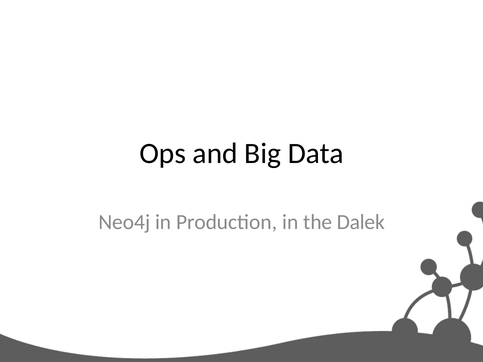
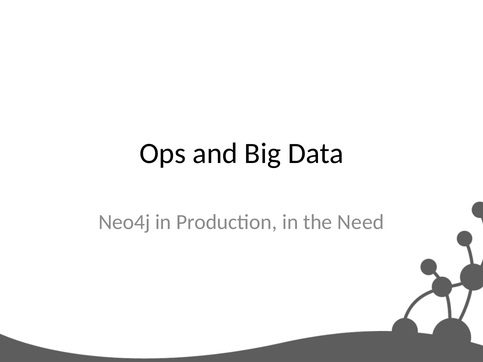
Dalek: Dalek -> Need
